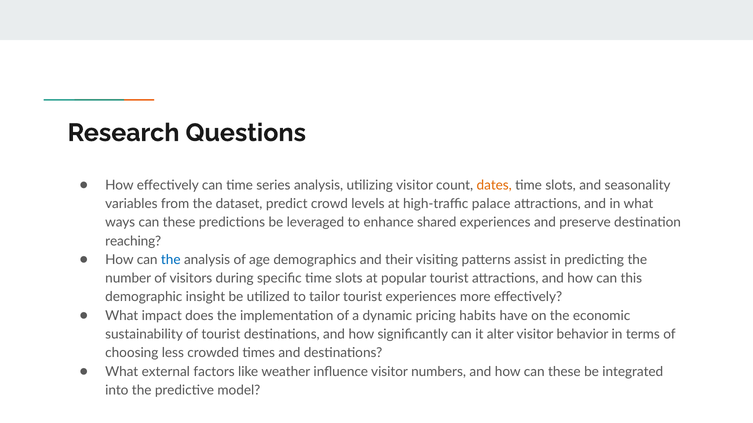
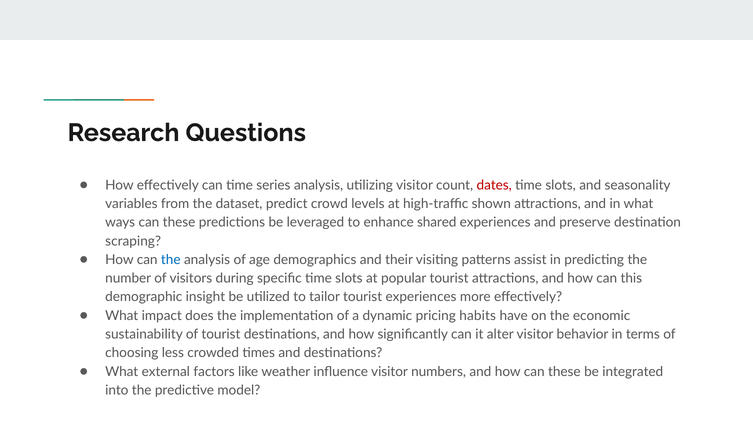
dates colour: orange -> red
palace: palace -> shown
reaching: reaching -> scraping
